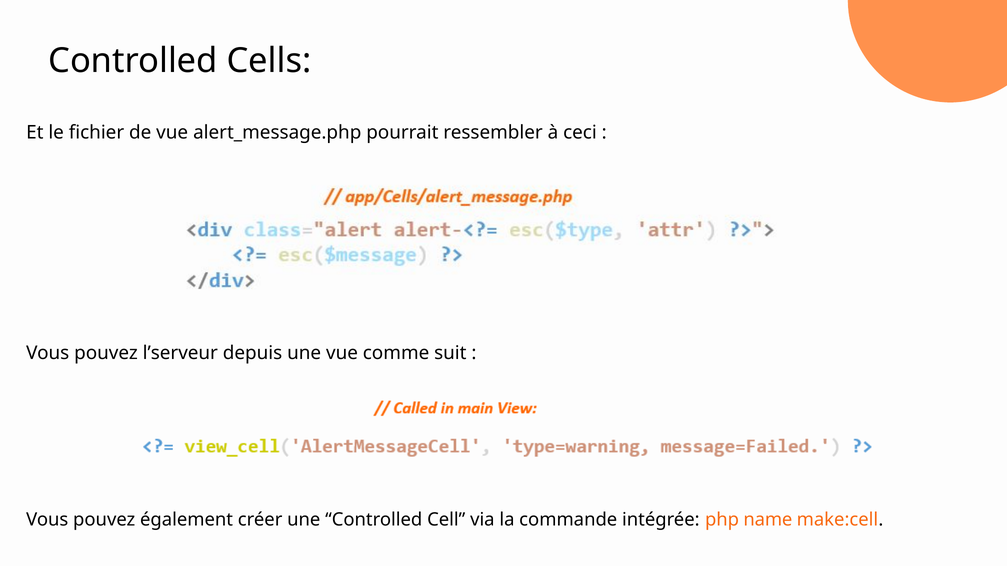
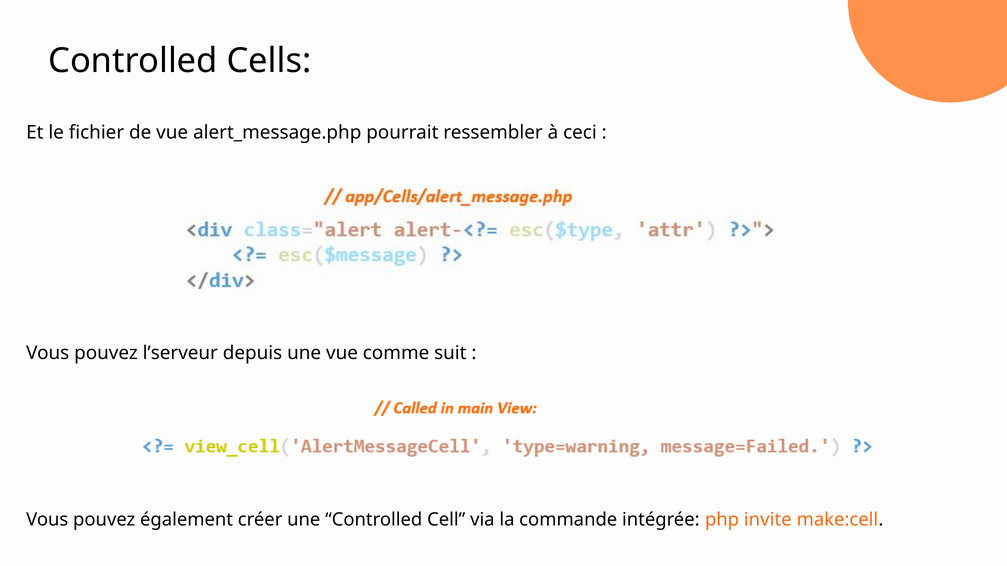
name: name -> invite
